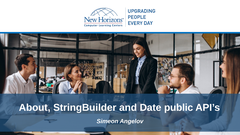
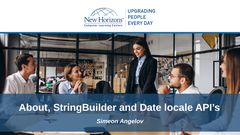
public: public -> locale
